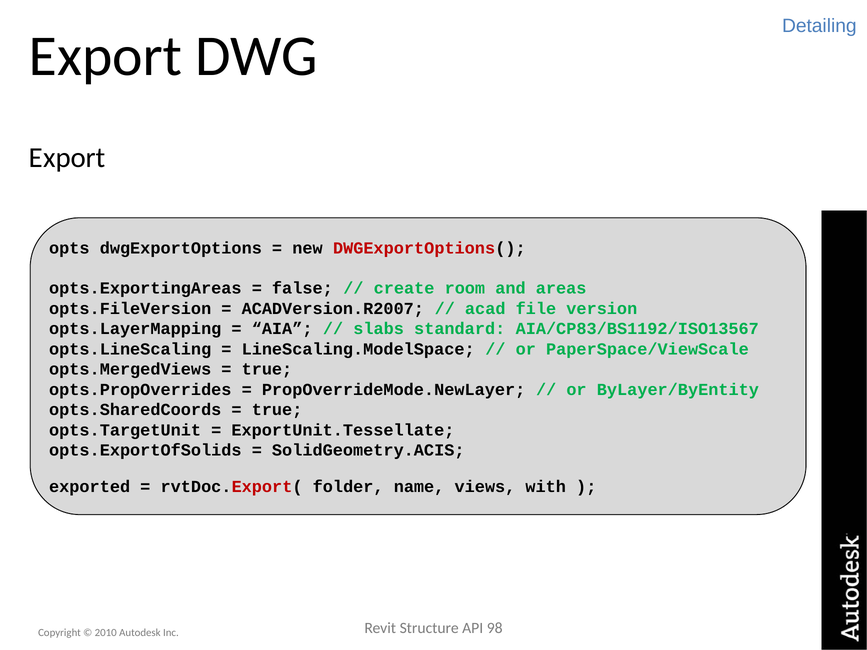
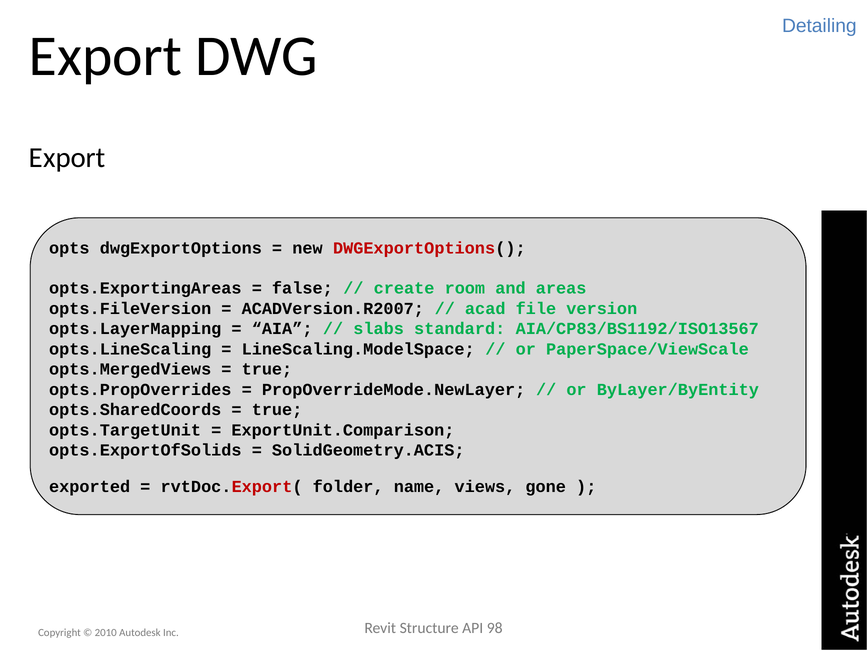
ExportUnit.Tessellate: ExportUnit.Tessellate -> ExportUnit.Comparison
with: with -> gone
